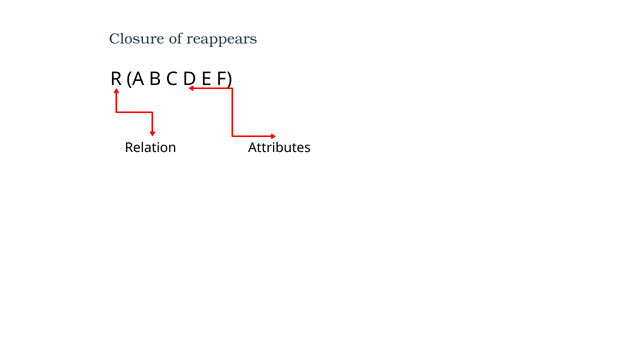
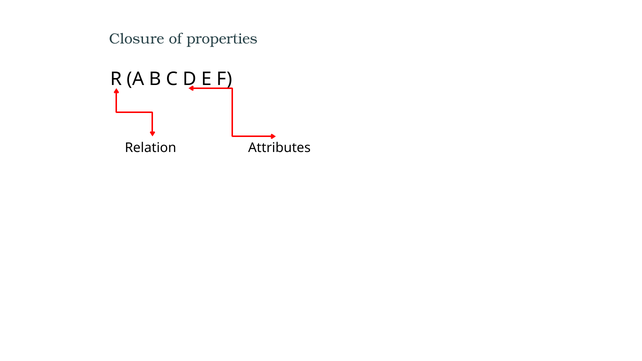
reappears: reappears -> properties
